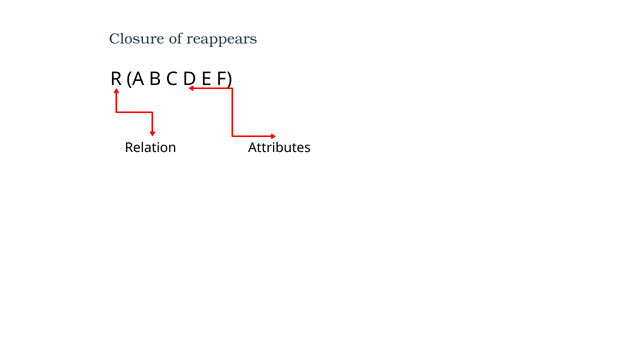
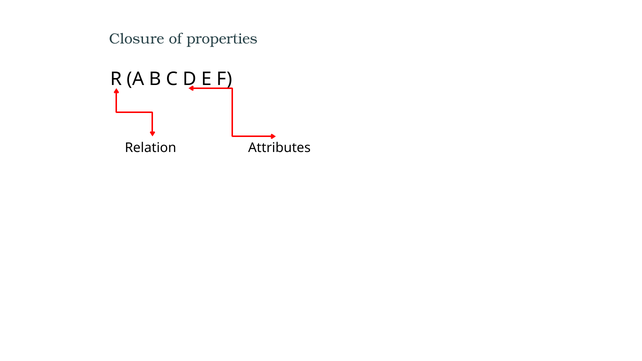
reappears: reappears -> properties
